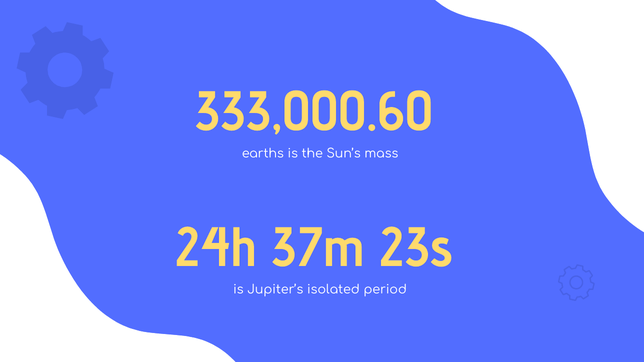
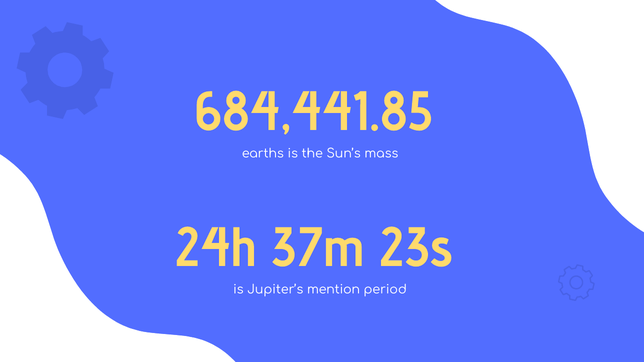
333,000.60: 333,000.60 -> 684,441.85
isolated: isolated -> mention
